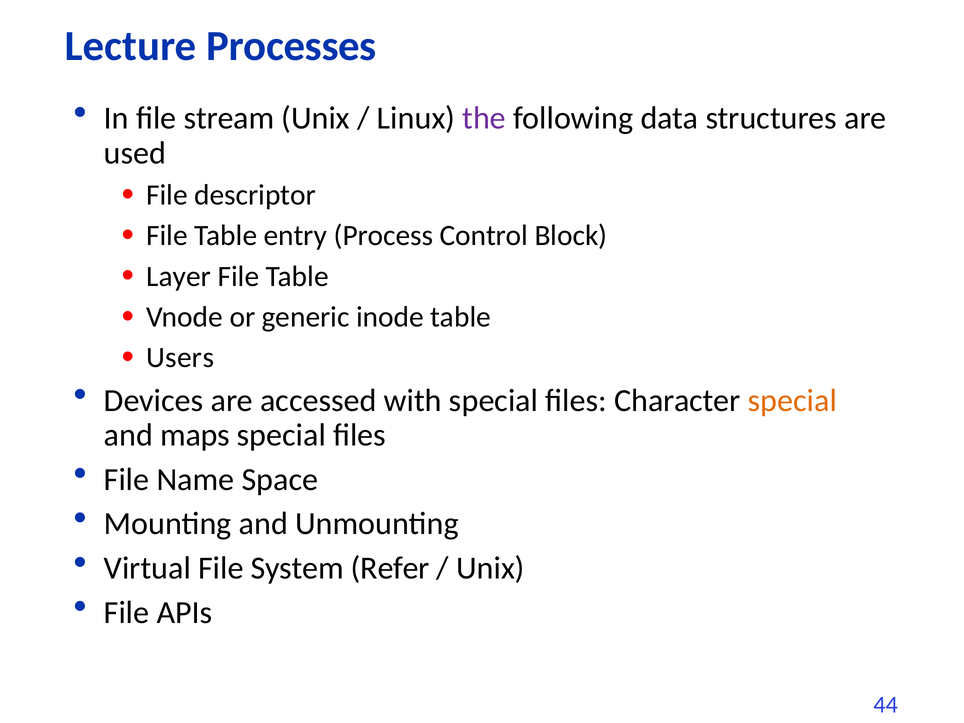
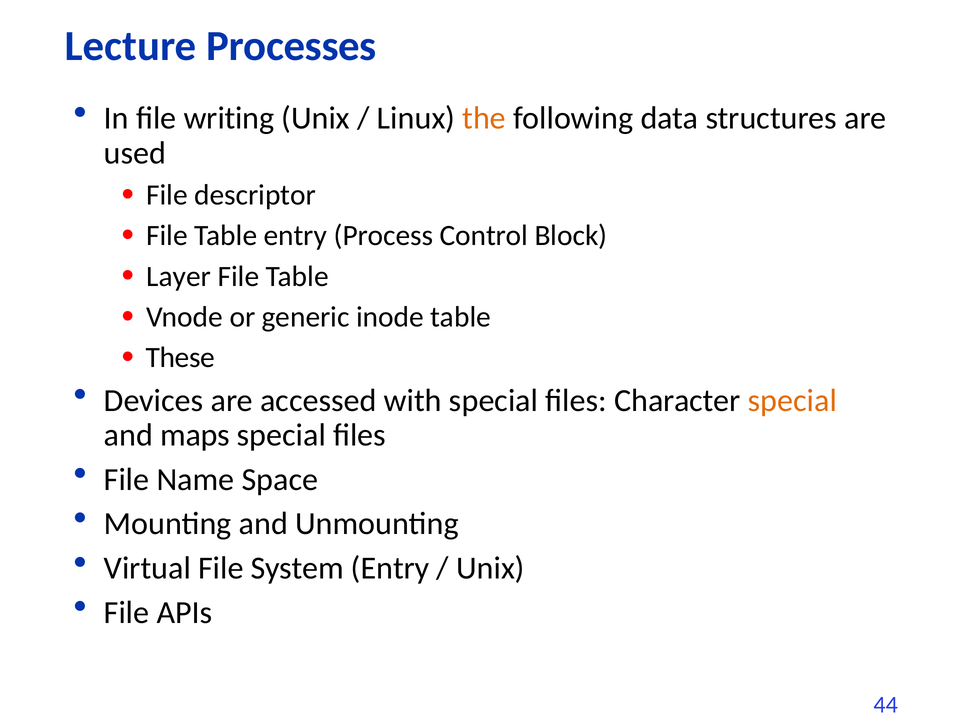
stream: stream -> writing
the colour: purple -> orange
Users: Users -> These
System Refer: Refer -> Entry
